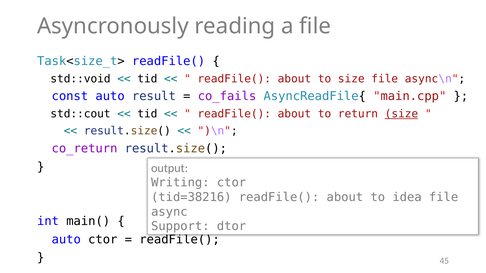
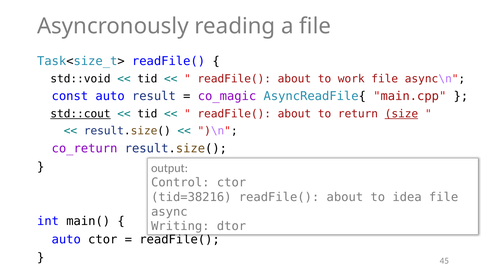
to size: size -> work
co_fails: co_fails -> co_magic
std::cout underline: none -> present
Writing: Writing -> Control
Support: Support -> Writing
